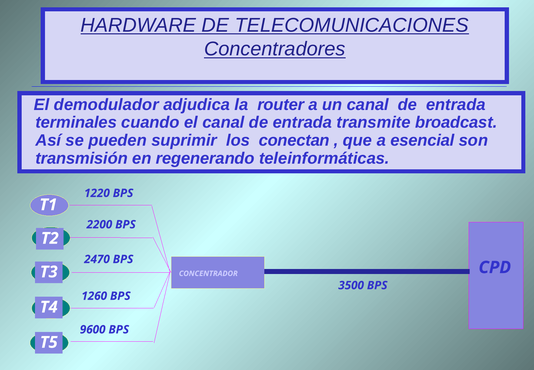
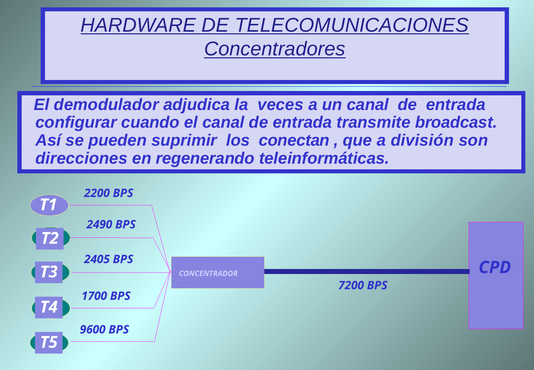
router: router -> veces
terminales: terminales -> configurar
esencial: esencial -> división
transmisión: transmisión -> direcciones
1220: 1220 -> 2200
2200: 2200 -> 2490
2470: 2470 -> 2405
3500: 3500 -> 7200
1260: 1260 -> 1700
